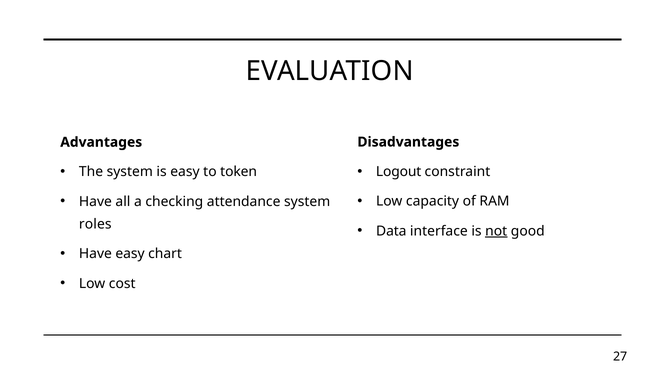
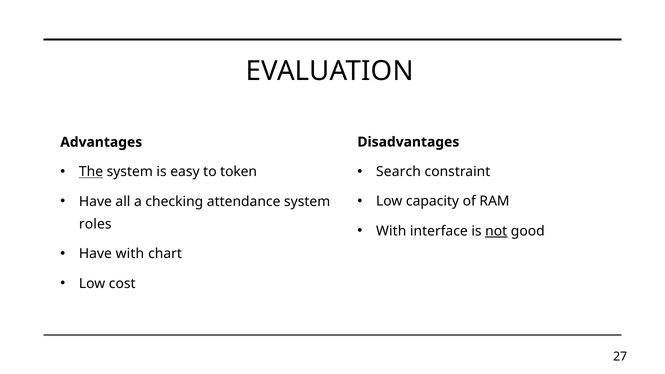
Logout: Logout -> Search
The underline: none -> present
Data at (391, 231): Data -> With
Have easy: easy -> with
